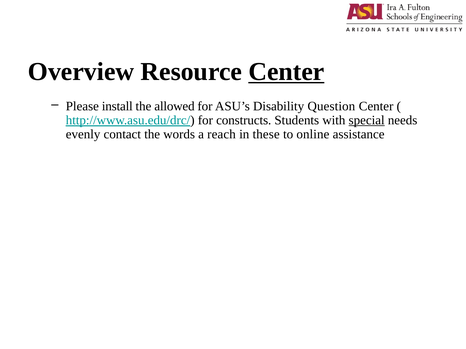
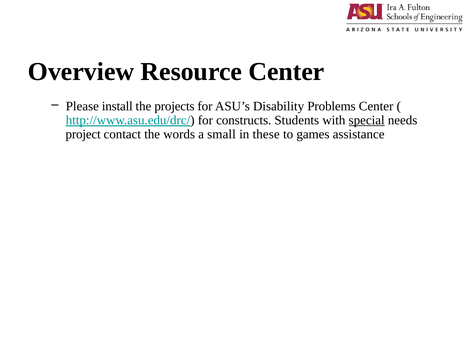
Center at (286, 72) underline: present -> none
allowed: allowed -> projects
Question: Question -> Problems
evenly: evenly -> project
reach: reach -> small
online: online -> games
